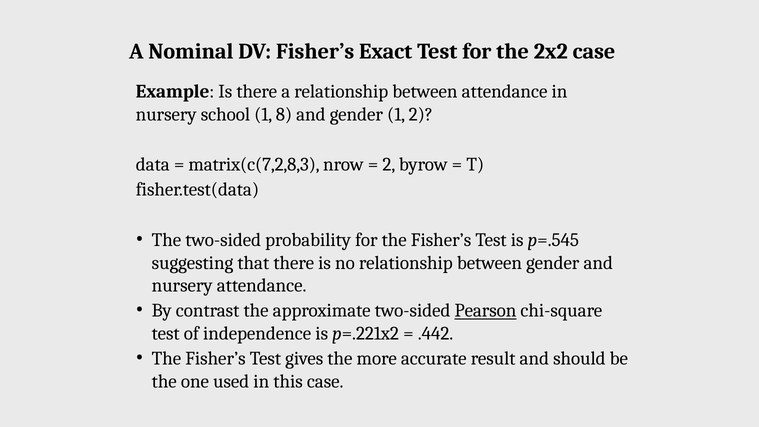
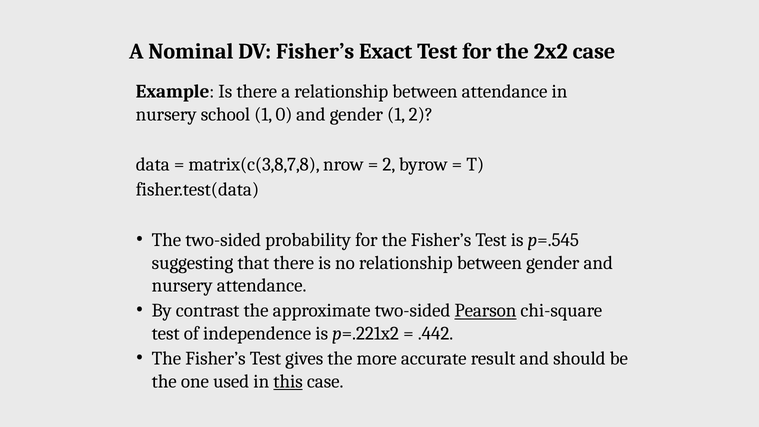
8: 8 -> 0
matrix(c(7,2,8,3: matrix(c(7,2,8,3 -> matrix(c(3,8,7,8
this underline: none -> present
